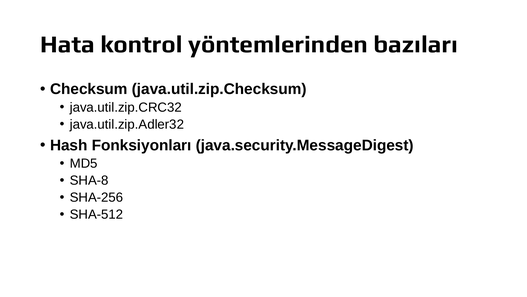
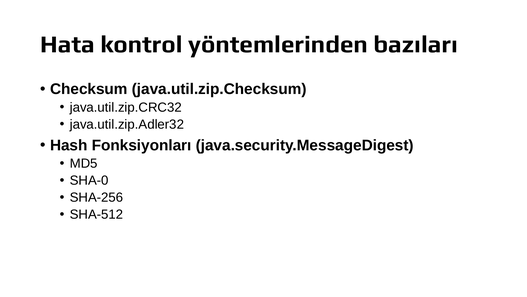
SHA-8: SHA-8 -> SHA-0
